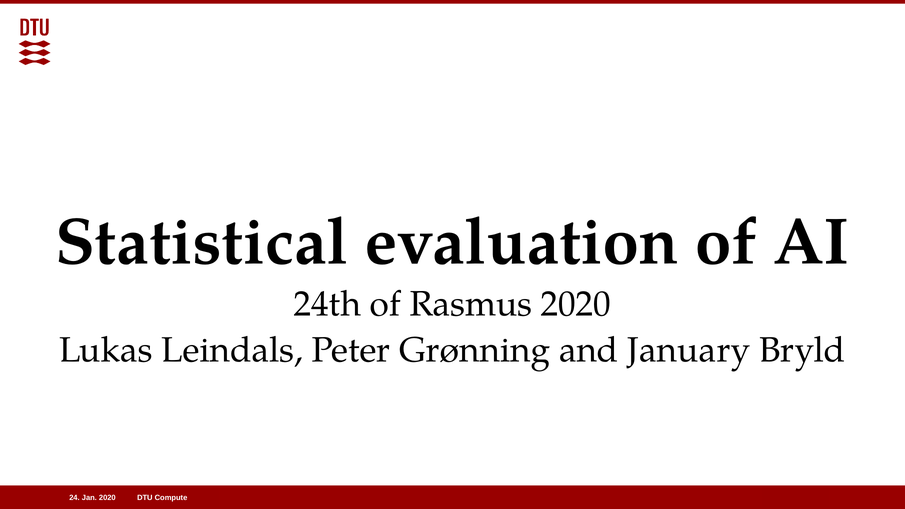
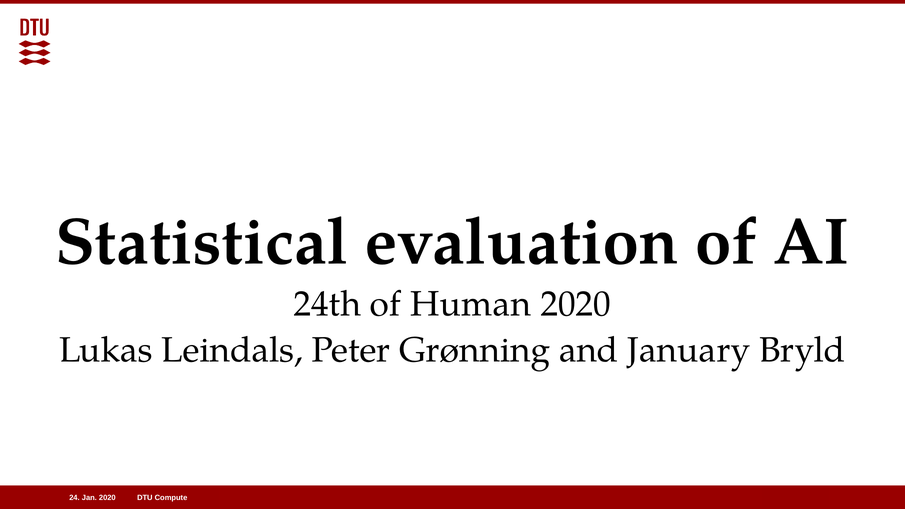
Rasmus: Rasmus -> Human
